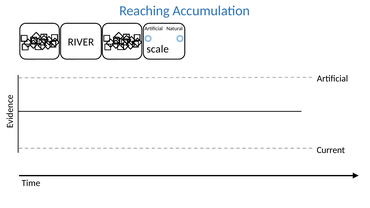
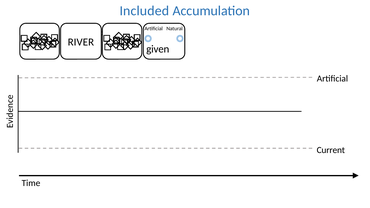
Reaching: Reaching -> Included
scale: scale -> given
